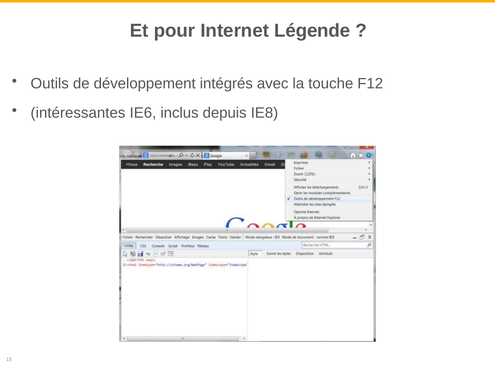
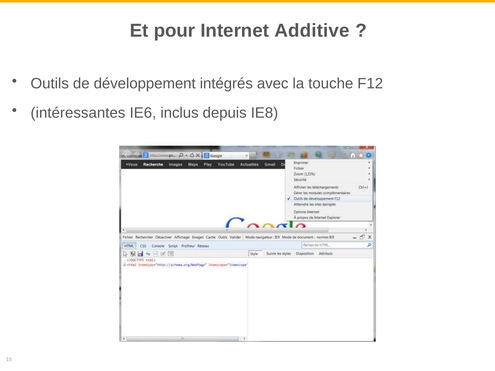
Légende: Légende -> Additive
